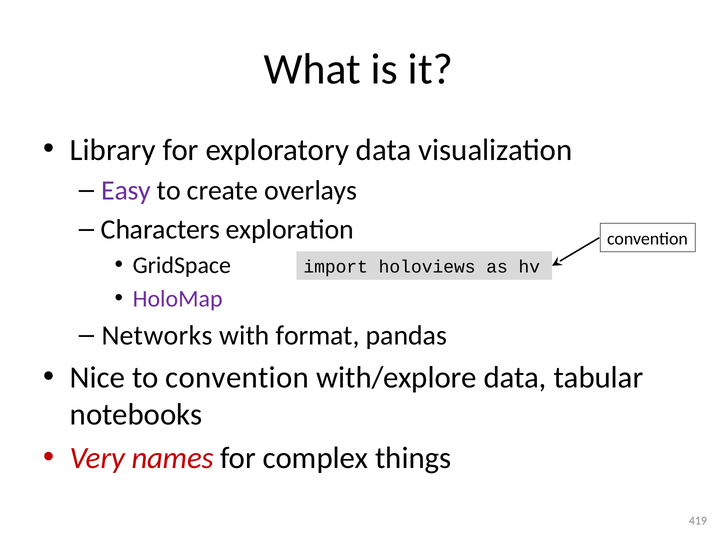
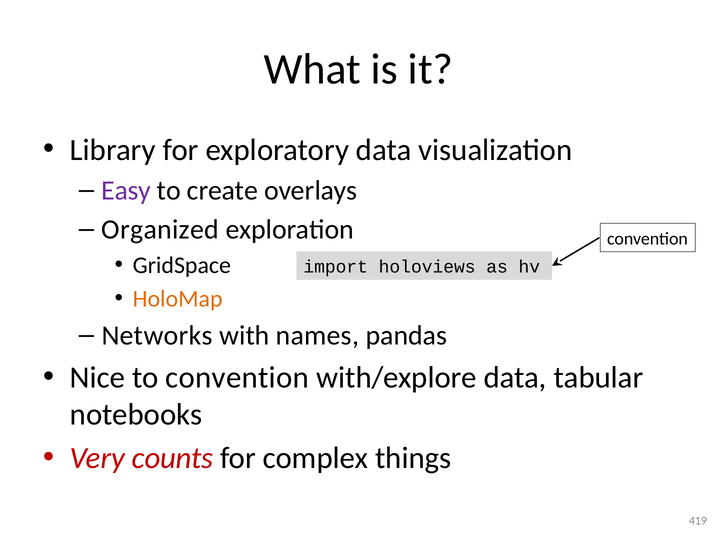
Characters: Characters -> Organized
HoloMap colour: purple -> orange
format: format -> names
names: names -> counts
